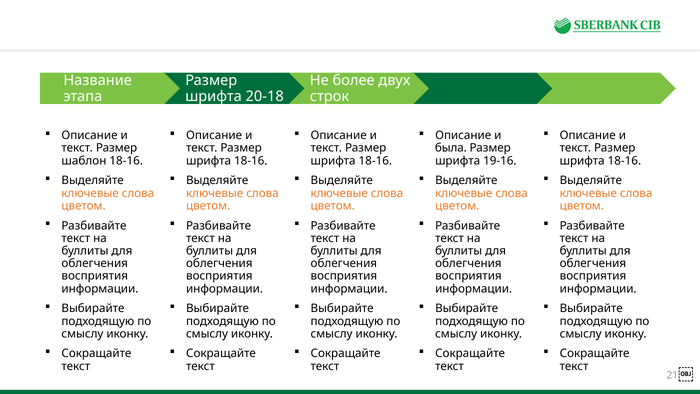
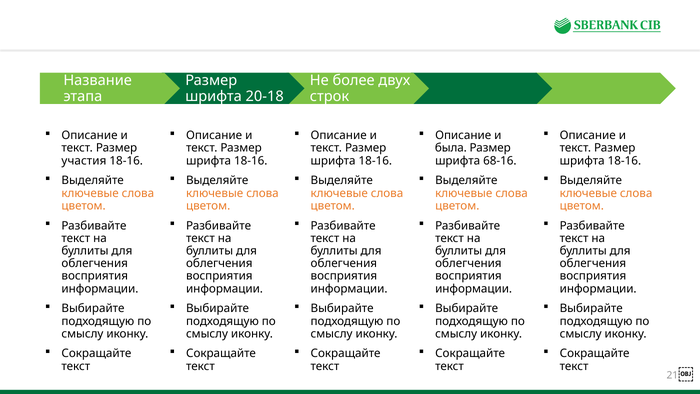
шаблон: шаблон -> участия
19-16: 19-16 -> 68-16
